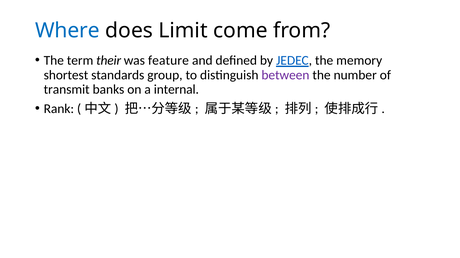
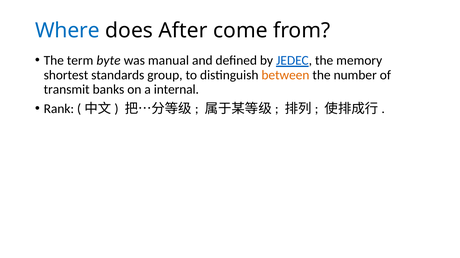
Limit: Limit -> After
their: their -> byte
feature: feature -> manual
between colour: purple -> orange
